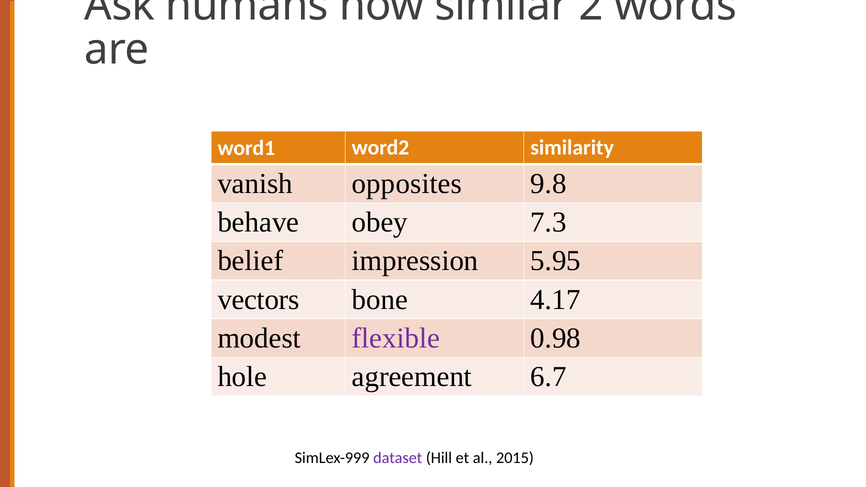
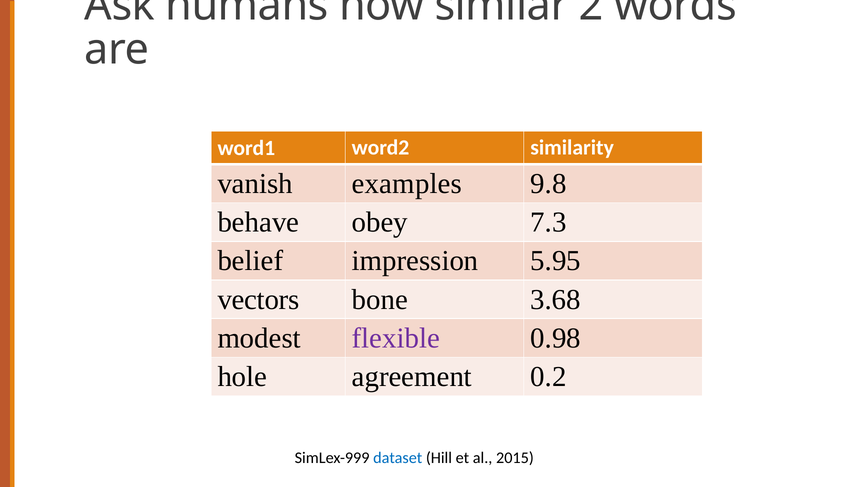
opposites: opposites -> examples
4.17: 4.17 -> 3.68
6.7: 6.7 -> 0.2
dataset colour: purple -> blue
